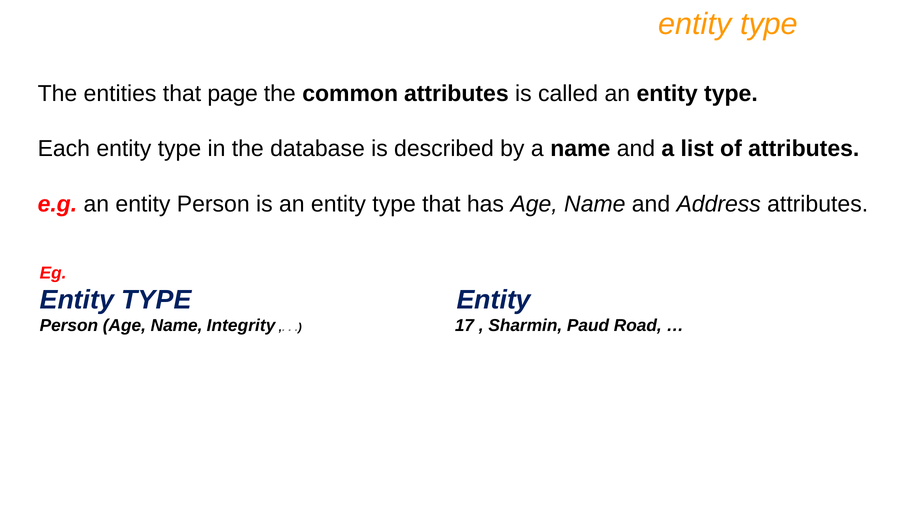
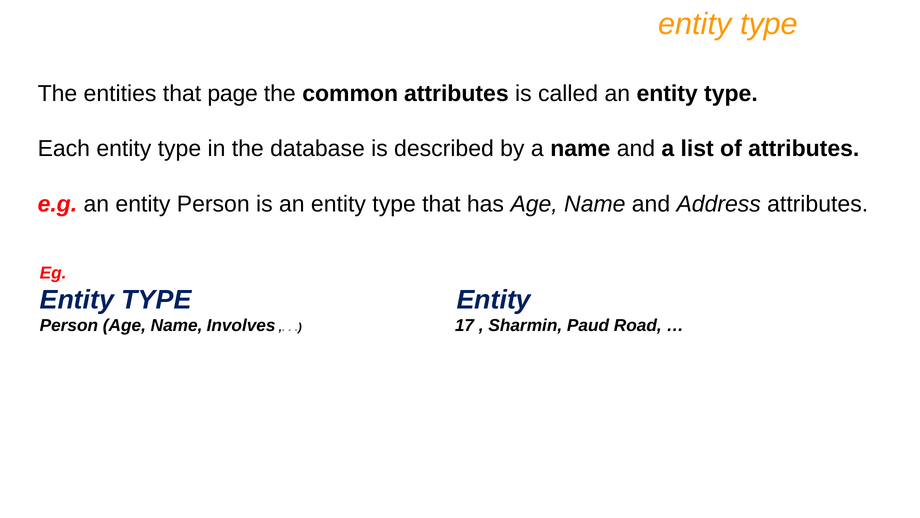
Integrity: Integrity -> Involves
